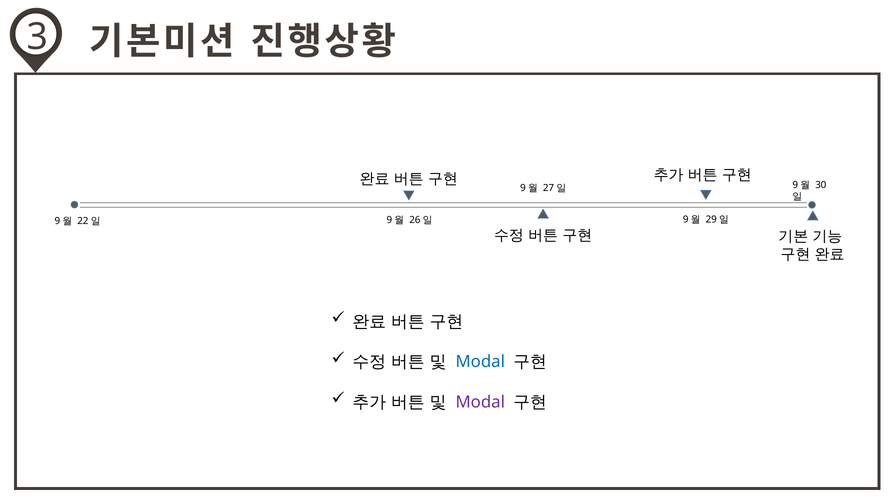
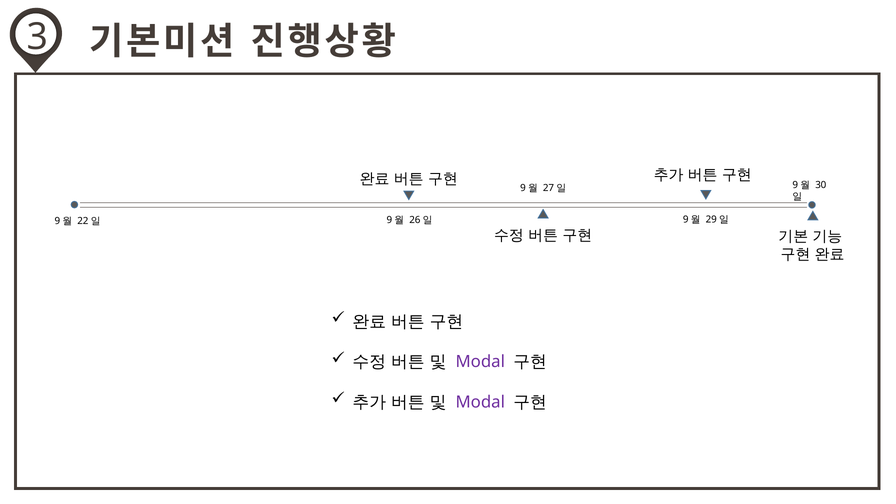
Modal at (480, 362) colour: blue -> purple
